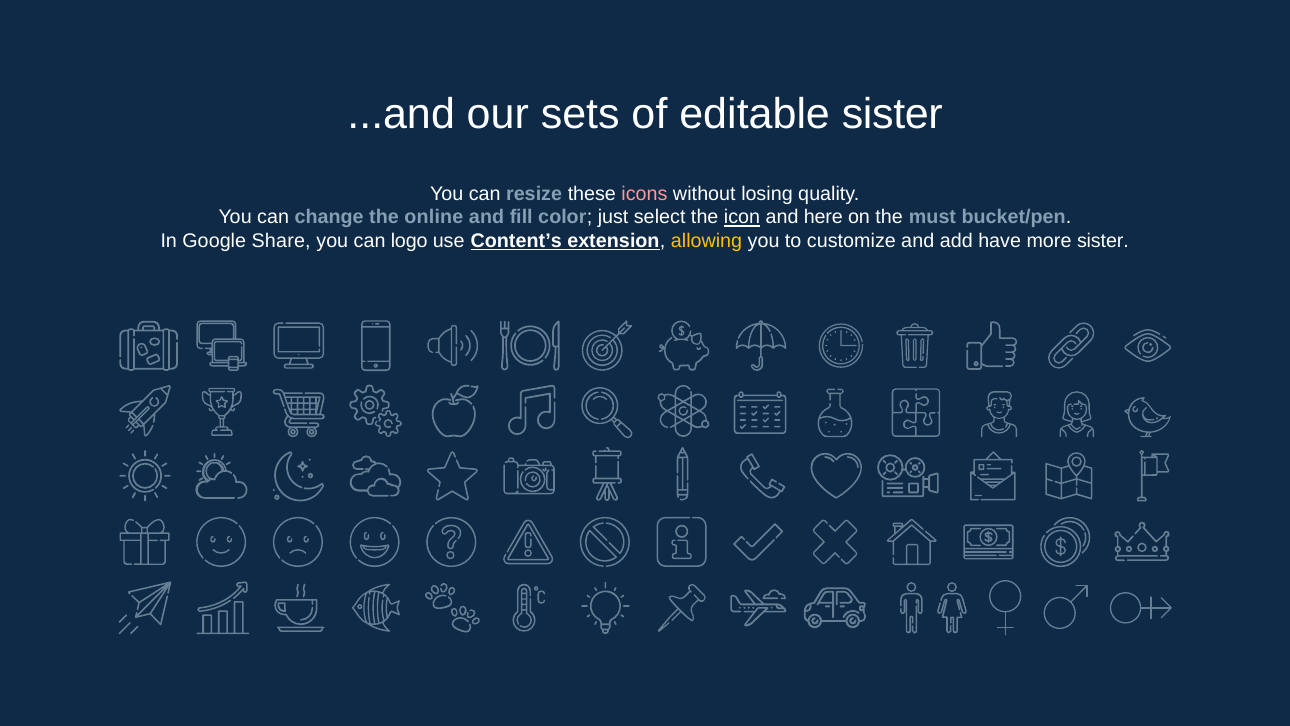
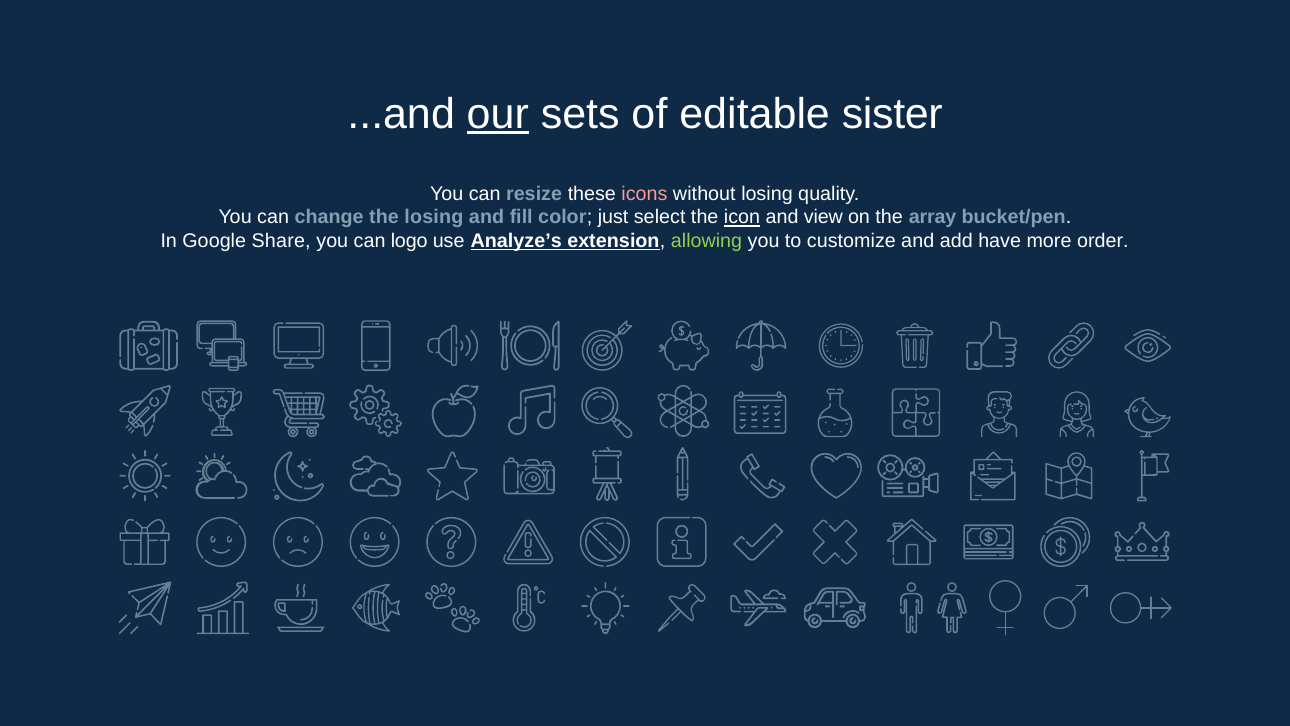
our underline: none -> present
the online: online -> losing
here: here -> view
must: must -> array
Content’s: Content’s -> Analyze’s
allowing colour: yellow -> light green
more sister: sister -> order
